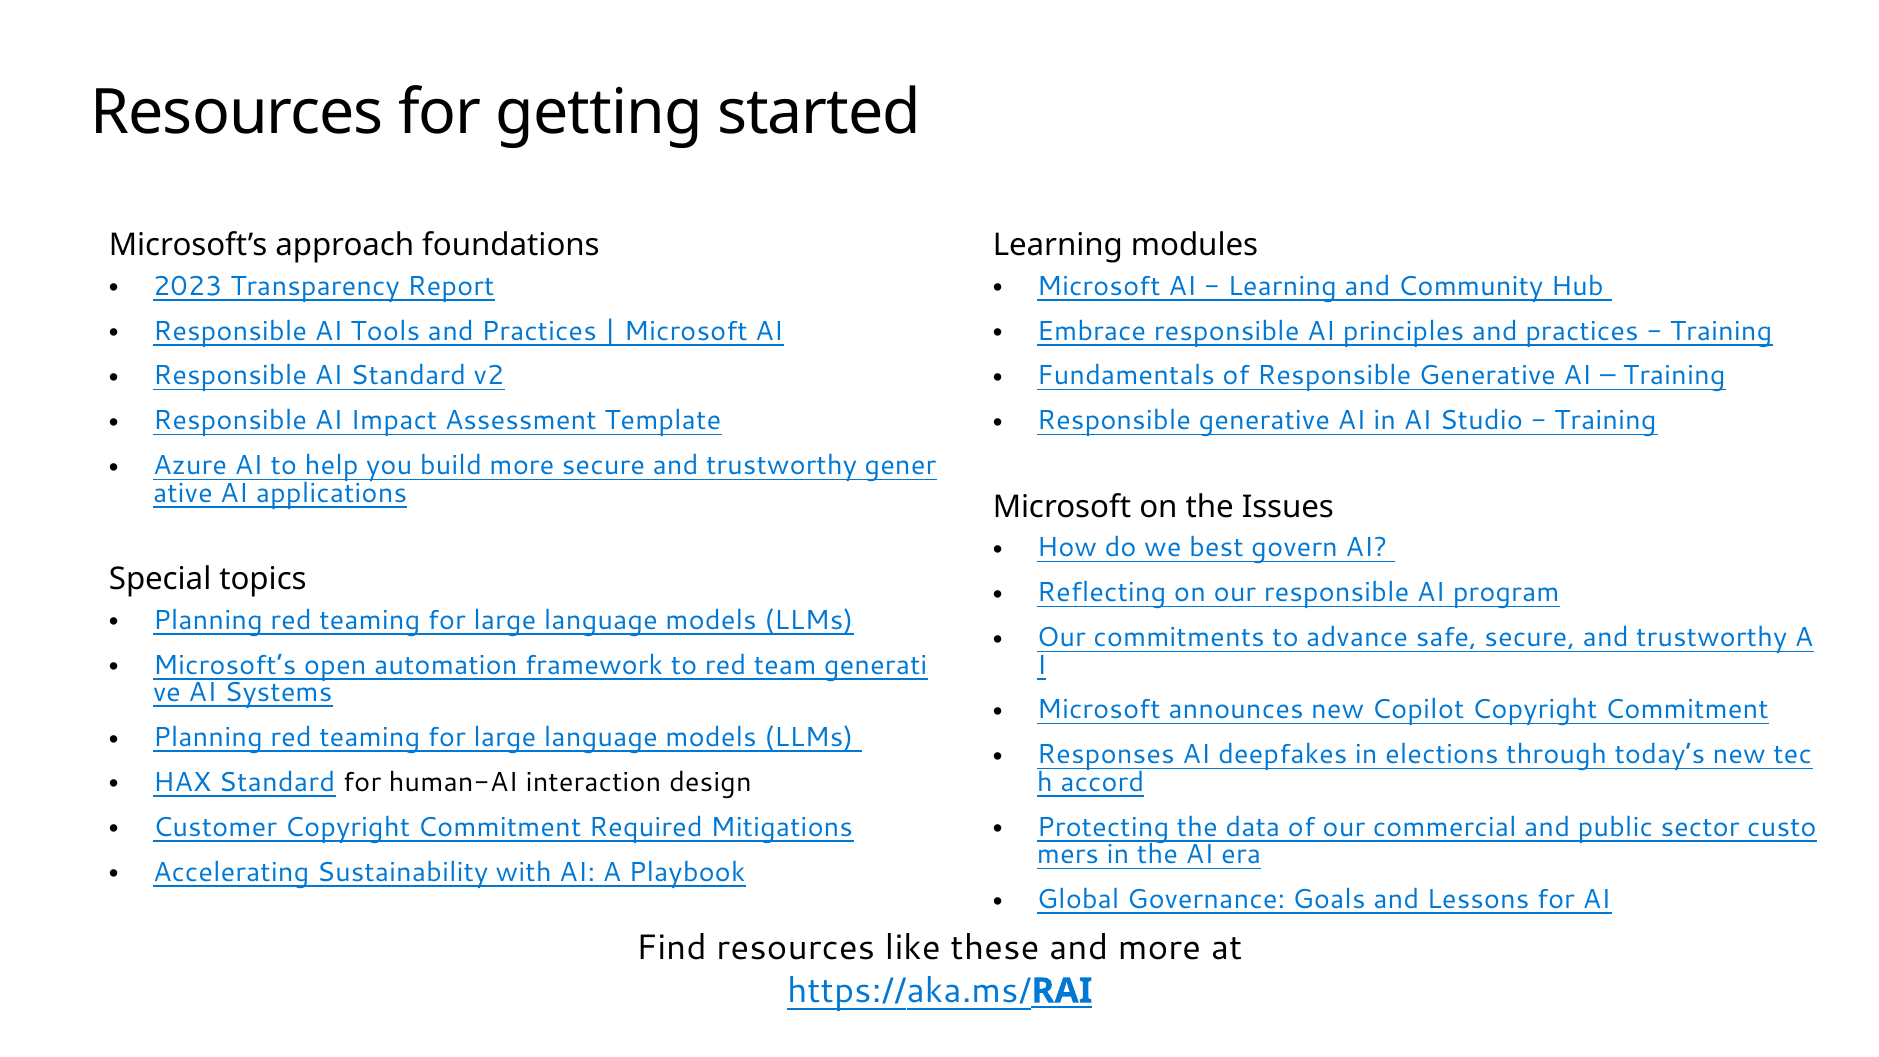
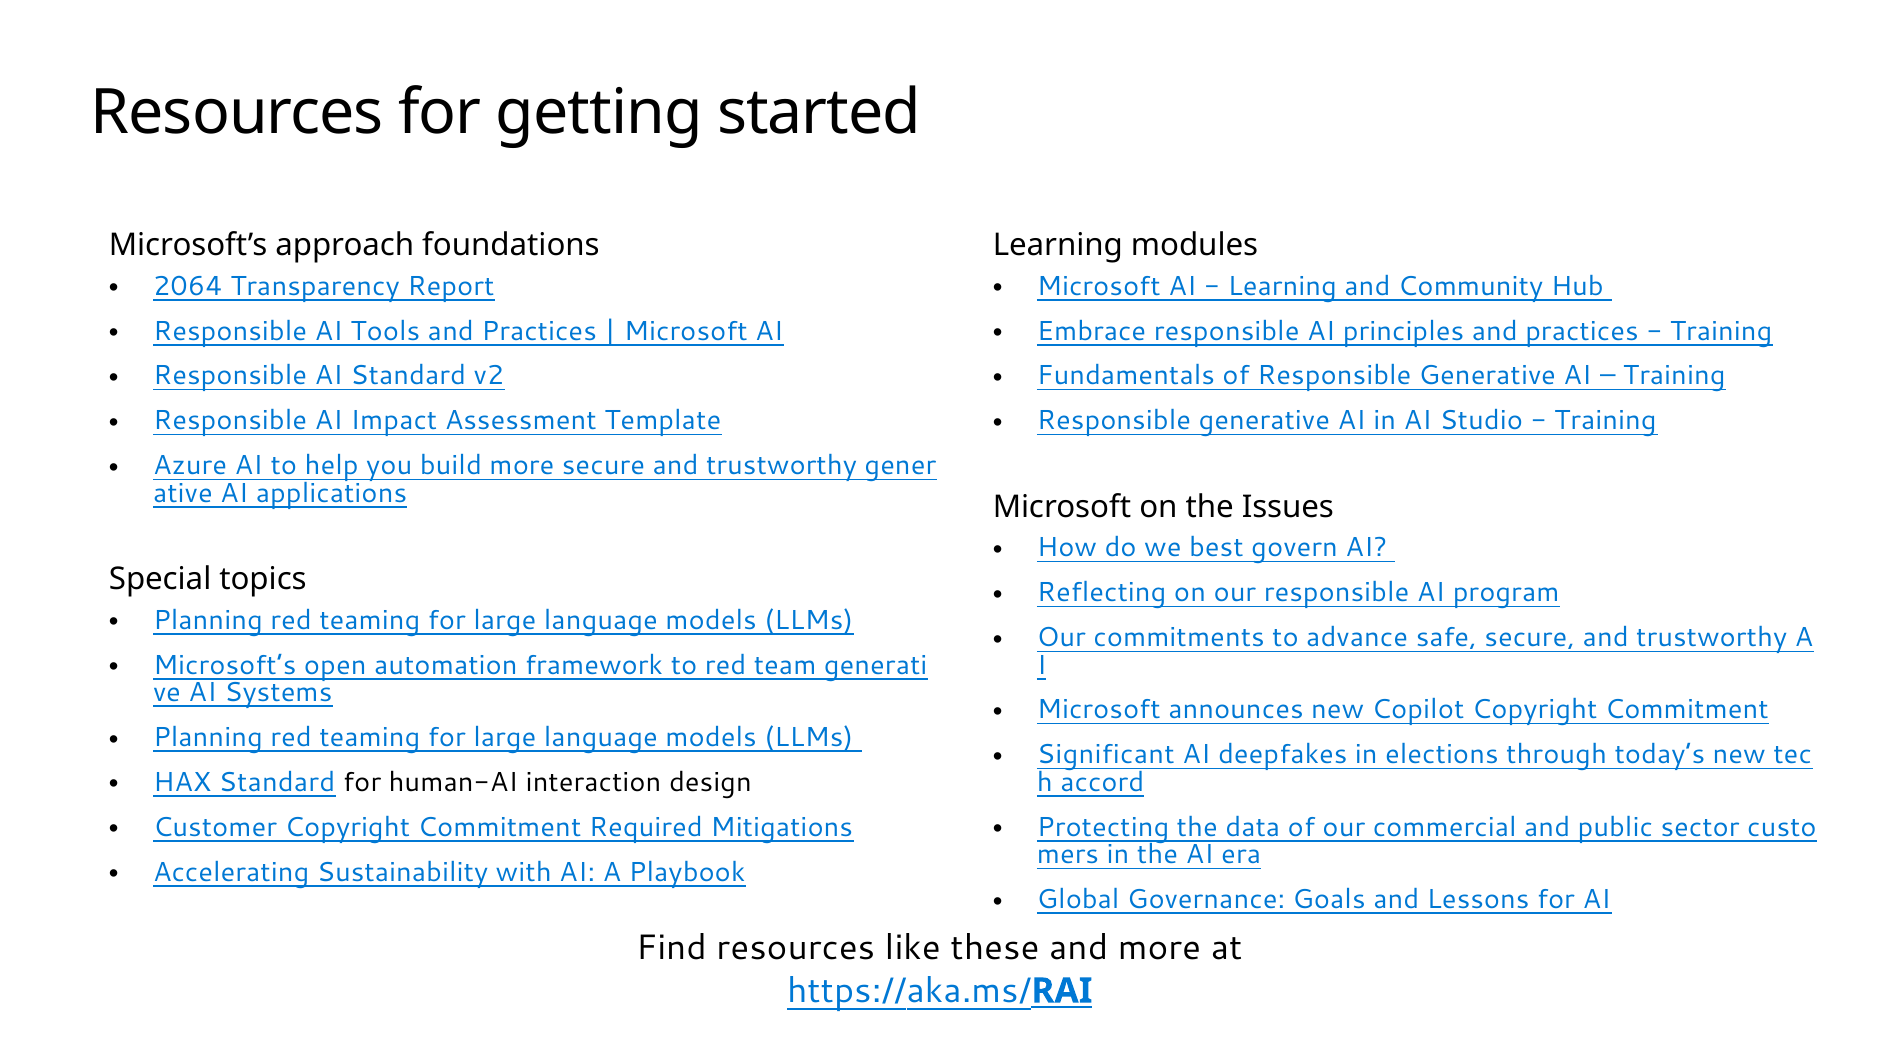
2023: 2023 -> 2064
Responses: Responses -> Significant
